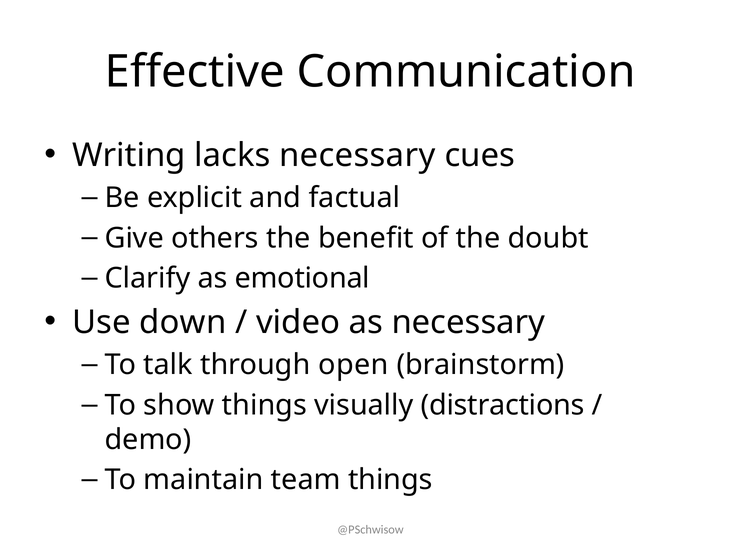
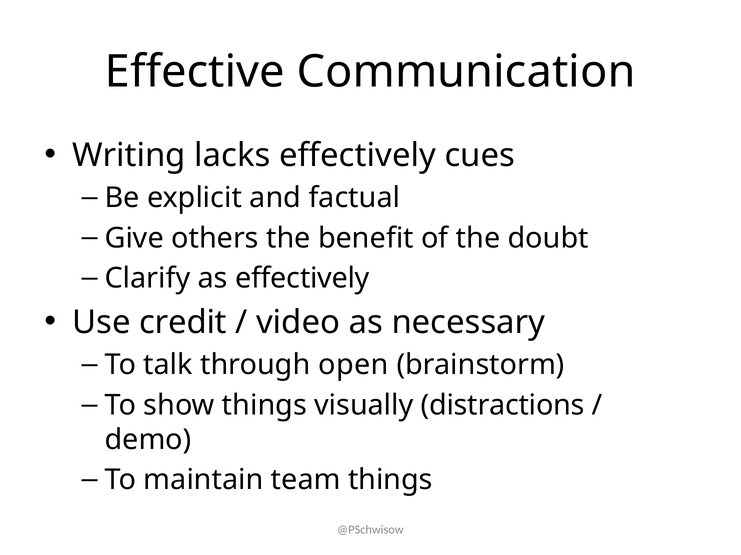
lacks necessary: necessary -> effectively
as emotional: emotional -> effectively
down: down -> credit
